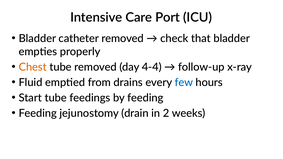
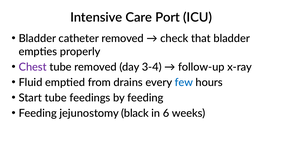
Chest colour: orange -> purple
4-4: 4-4 -> 3-4
drain: drain -> black
2: 2 -> 6
